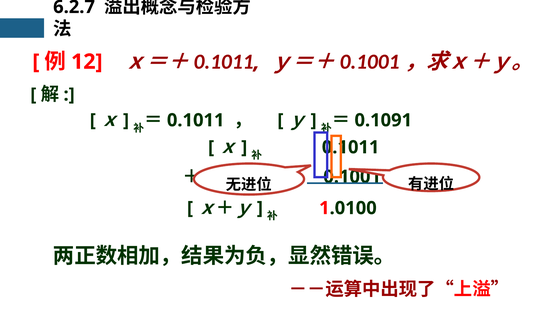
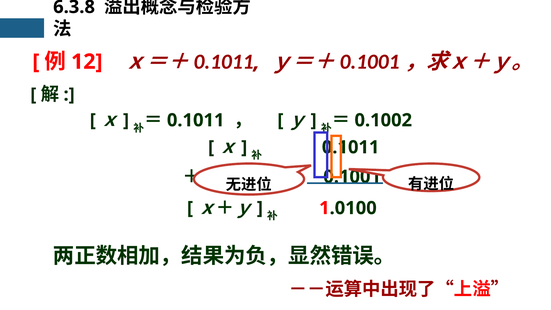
6.2.7: 6.2.7 -> 6.3.8
0.1091: 0.1091 -> 0.1002
